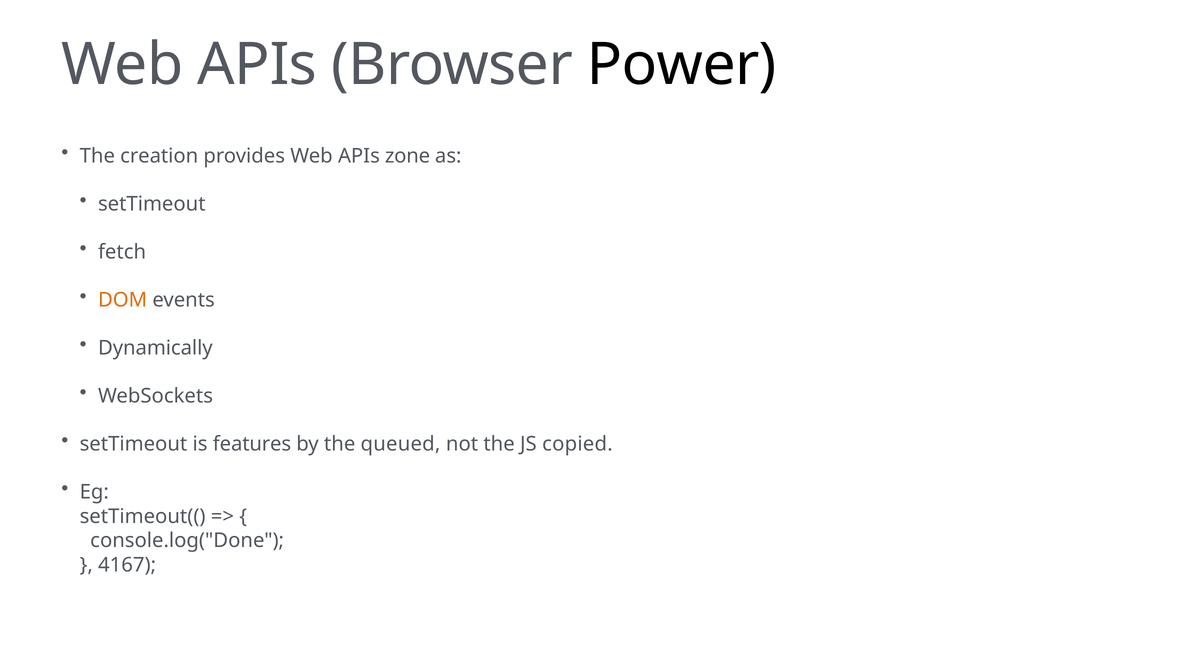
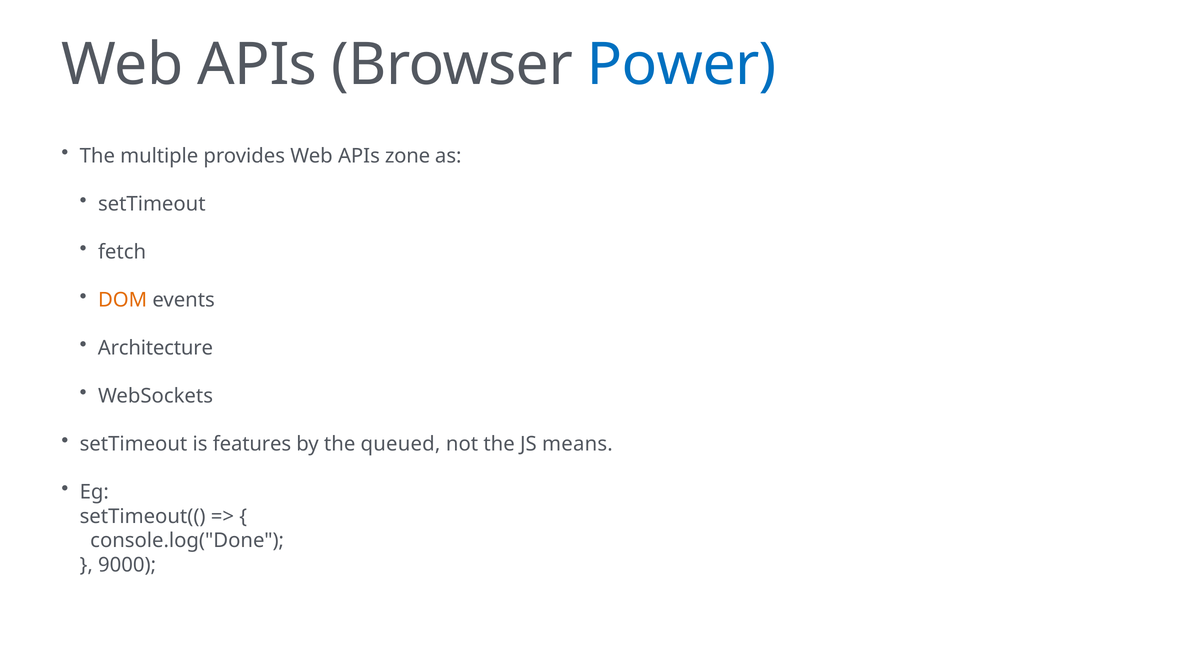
Power colour: black -> blue
creation: creation -> multiple
Dynamically: Dynamically -> Architecture
copied: copied -> means
4167: 4167 -> 9000
